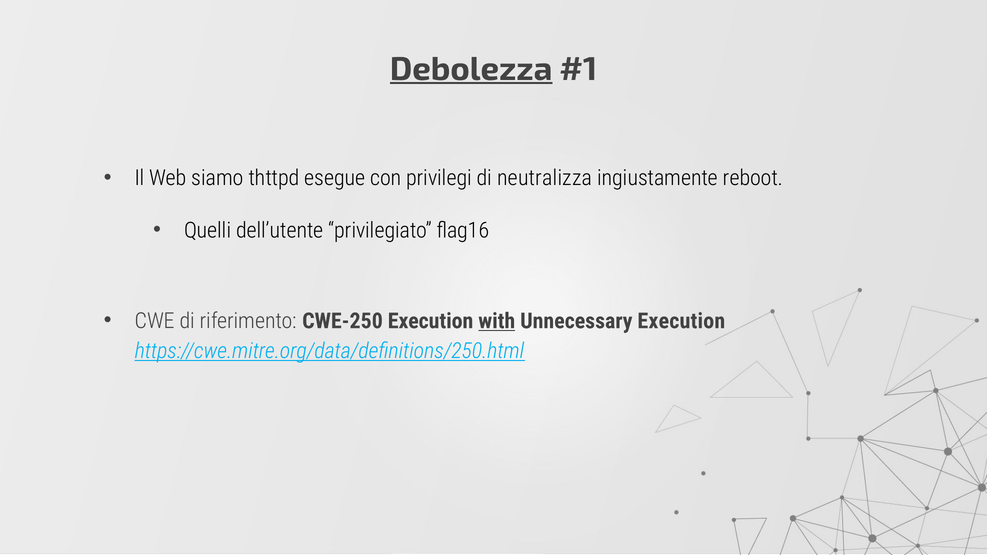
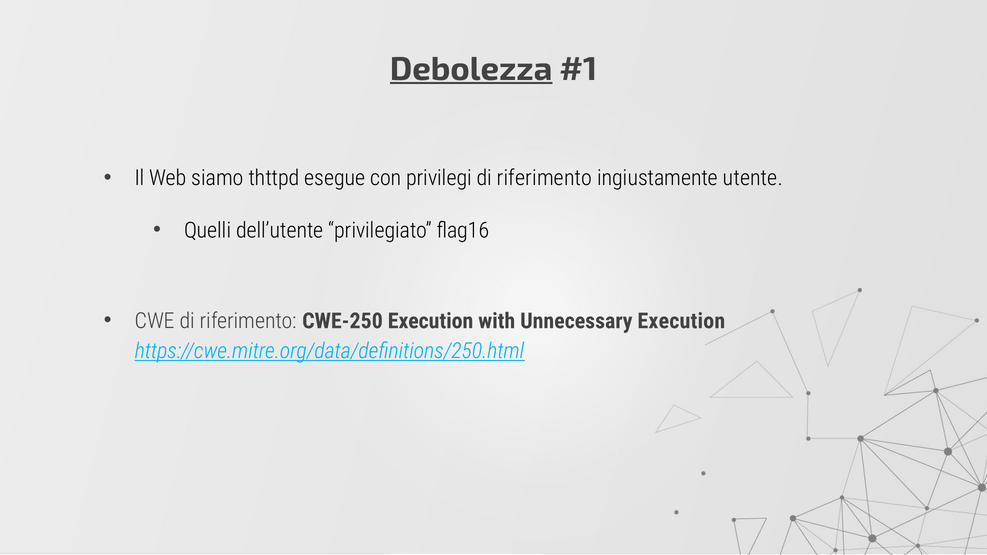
privilegi di neutralizza: neutralizza -> riferimento
reboot: reboot -> utente
with underline: present -> none
